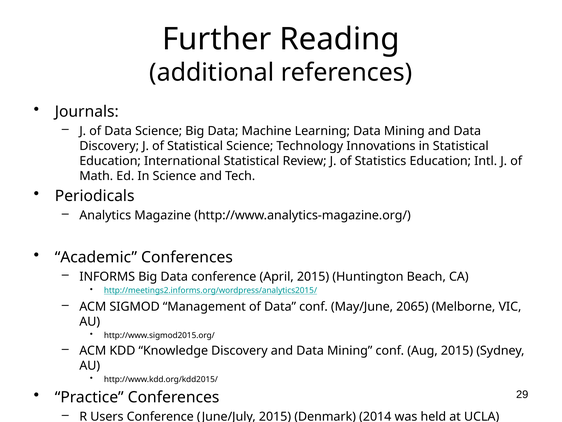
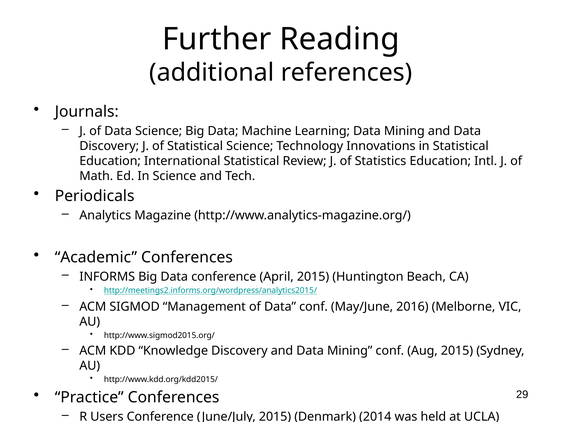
2065: 2065 -> 2016
